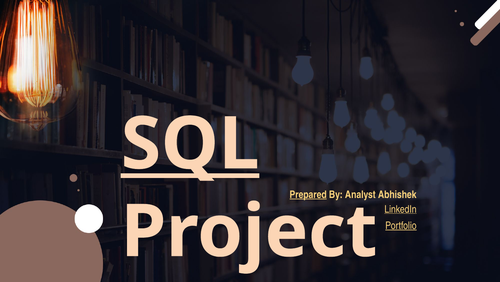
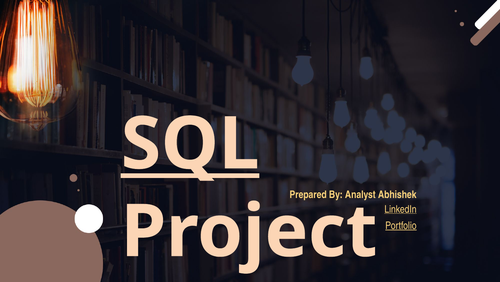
Prepared underline: present -> none
